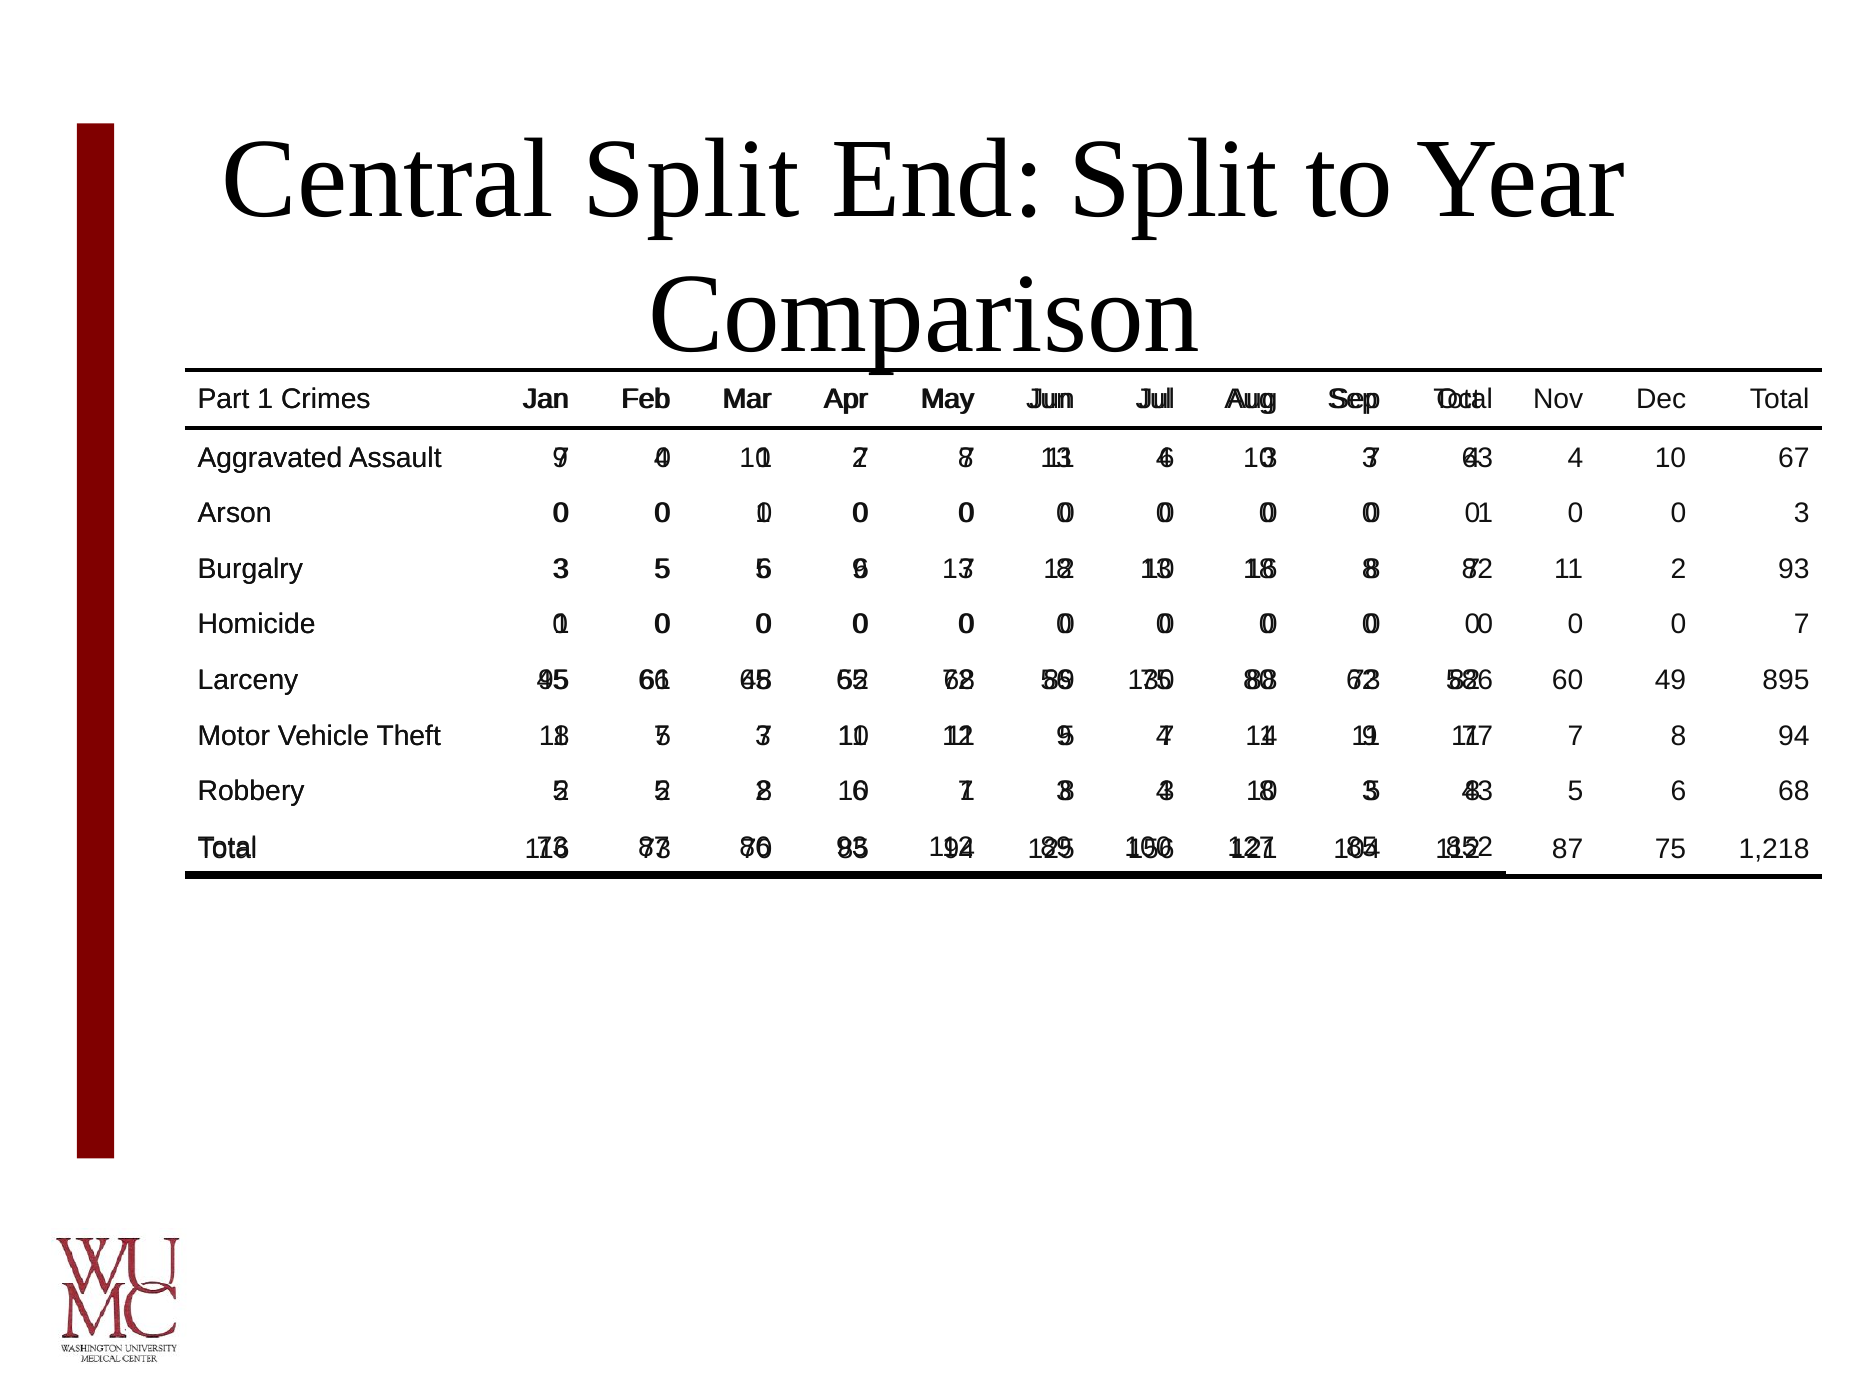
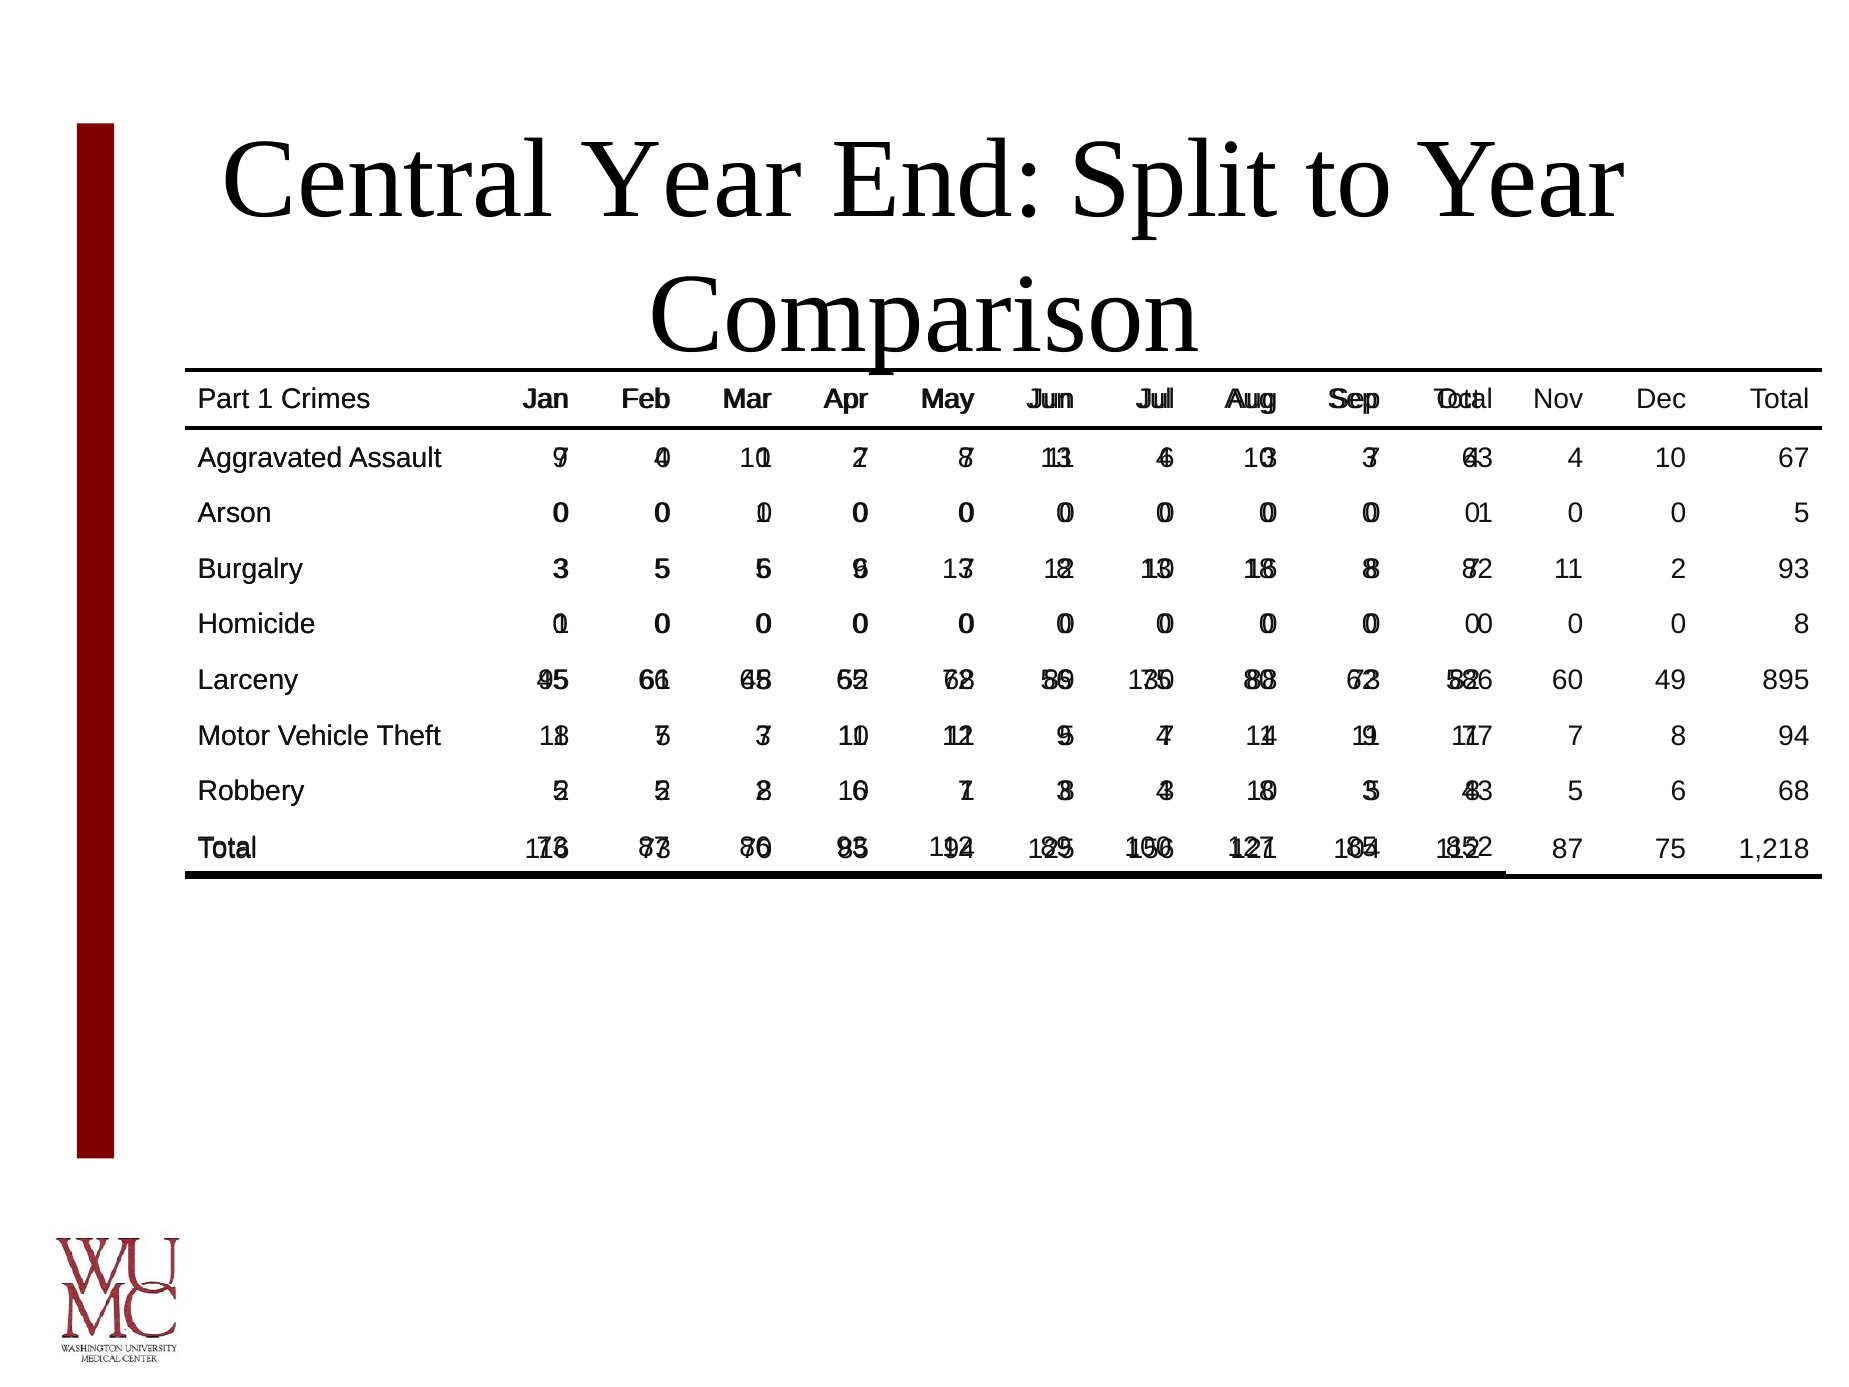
Central Split: Split -> Year
0 3: 3 -> 5
0 7: 7 -> 8
